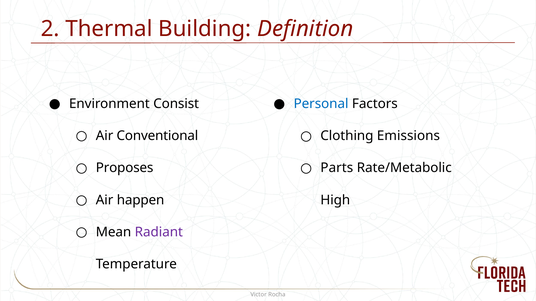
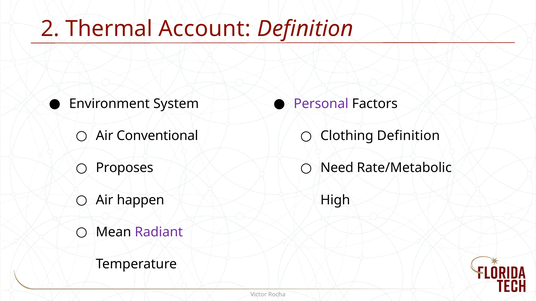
Building: Building -> Account
Consist: Consist -> System
Personal colour: blue -> purple
Clothing Emissions: Emissions -> Definition
Parts: Parts -> Need
